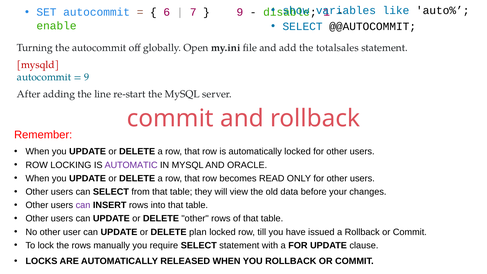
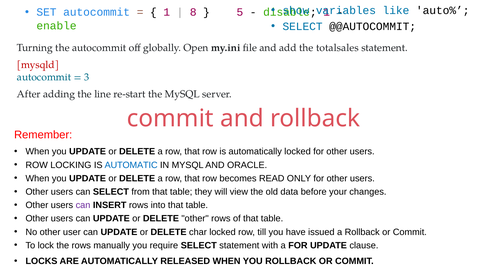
6 at (167, 12): 6 -> 1
7: 7 -> 8
9 at (240, 12): 9 -> 5
9 at (87, 77): 9 -> 3
AUTOMATIC colour: purple -> blue
plan: plan -> char
